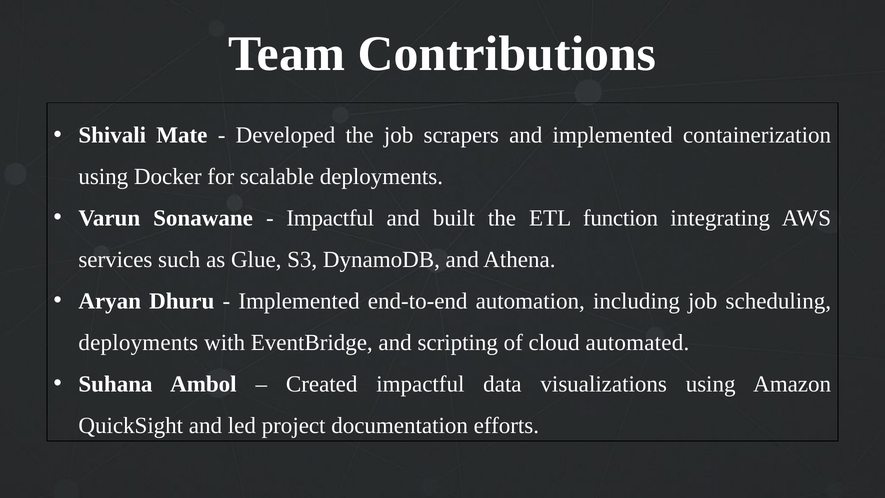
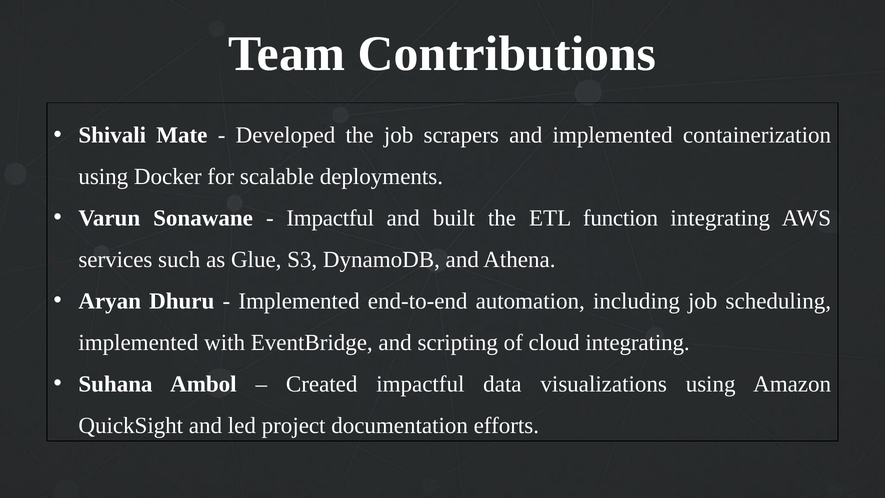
deployments at (138, 343): deployments -> implemented
cloud automated: automated -> integrating
